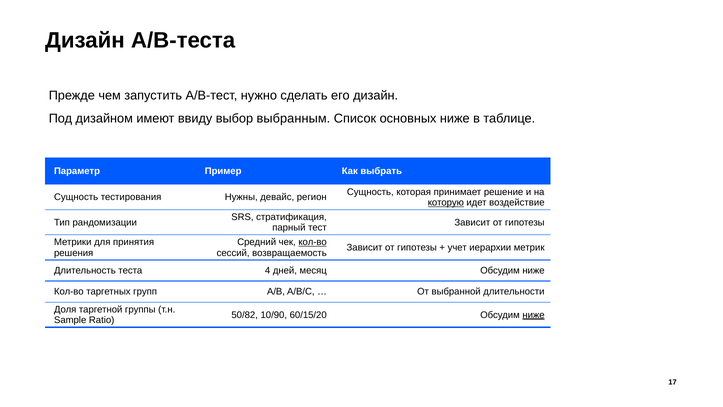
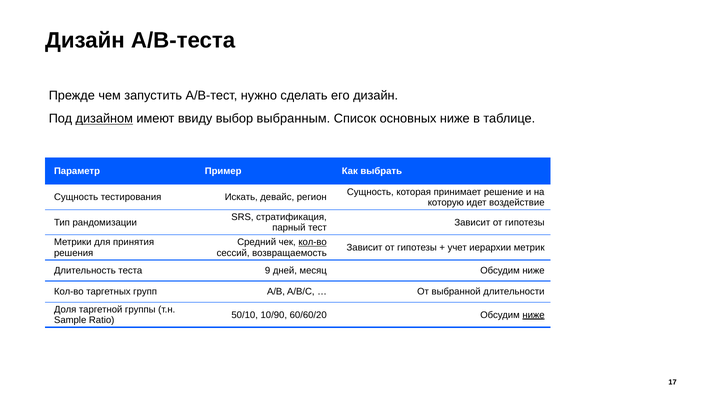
дизайном underline: none -> present
Нужны: Нужны -> Искать
которую underline: present -> none
4: 4 -> 9
50/82: 50/82 -> 50/10
60/15/20: 60/15/20 -> 60/60/20
